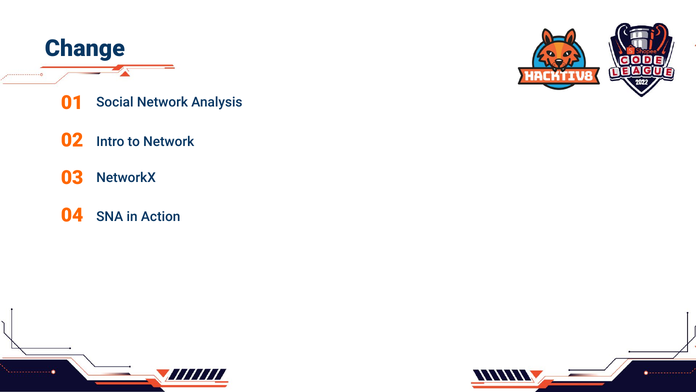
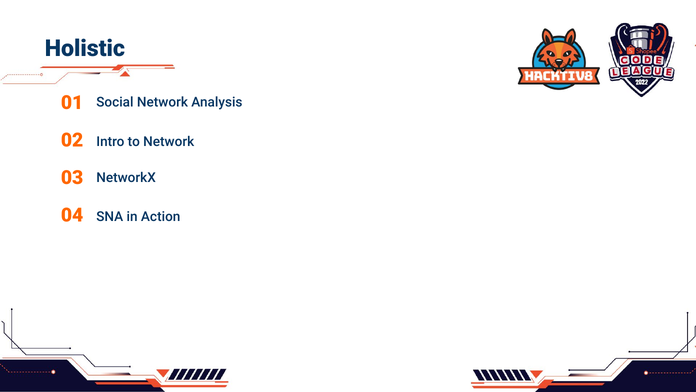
Change: Change -> Holistic
